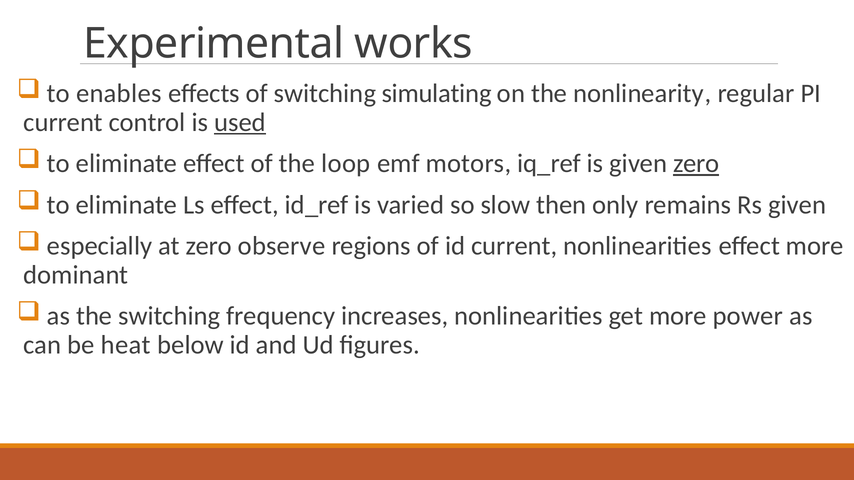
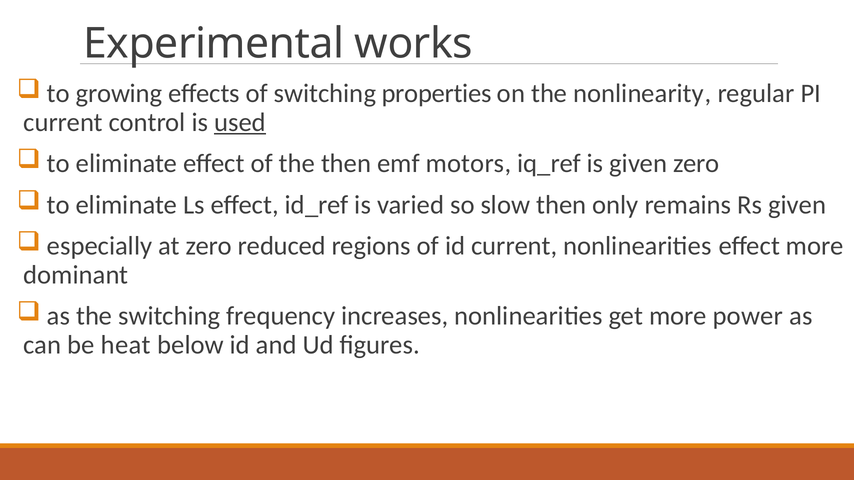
enables: enables -> growing
simulating: simulating -> properties
the loop: loop -> then
zero at (696, 164) underline: present -> none
observe: observe -> reduced
